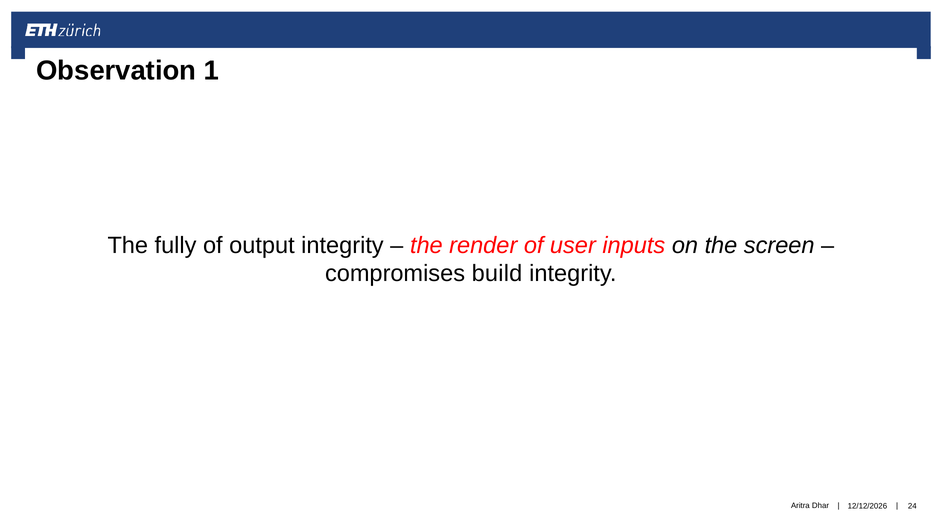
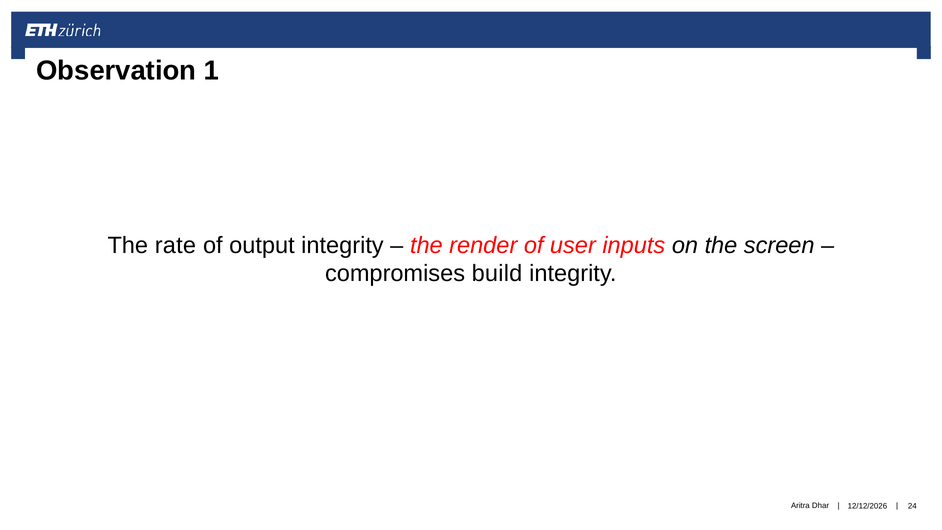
fully: fully -> rate
